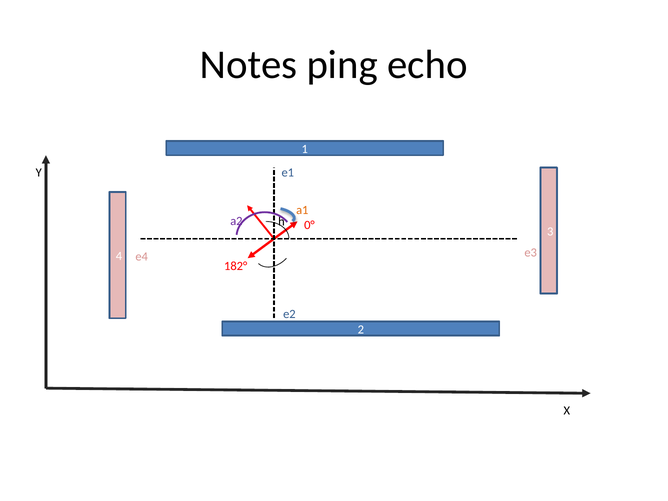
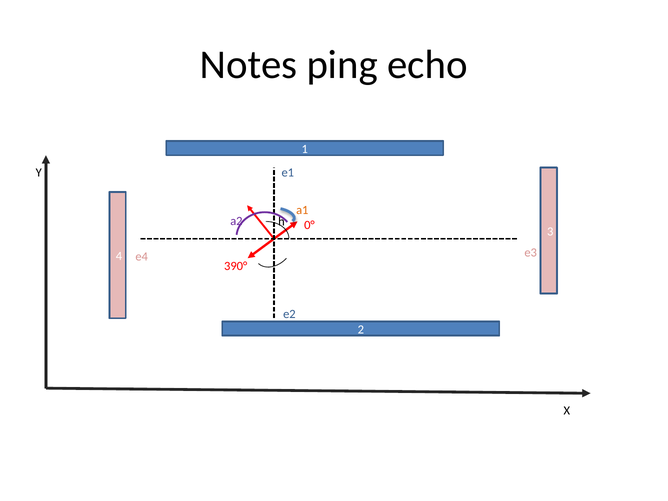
182°: 182° -> 390°
